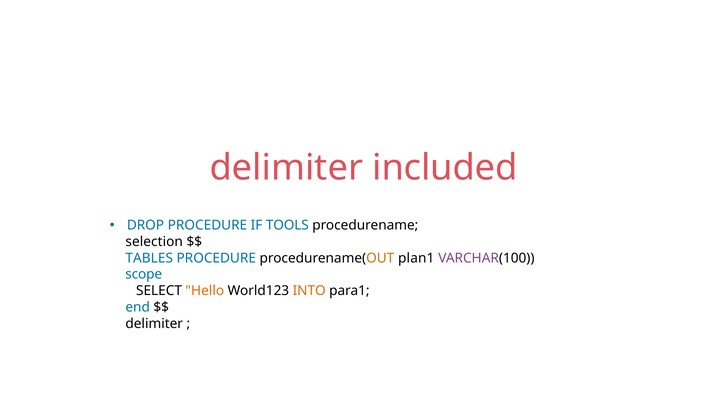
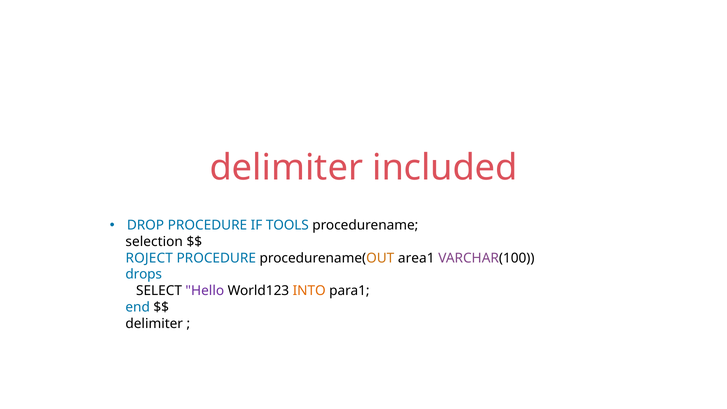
TABLES: TABLES -> ROJECT
plan1: plan1 -> area1
scope: scope -> drops
Hello colour: orange -> purple
